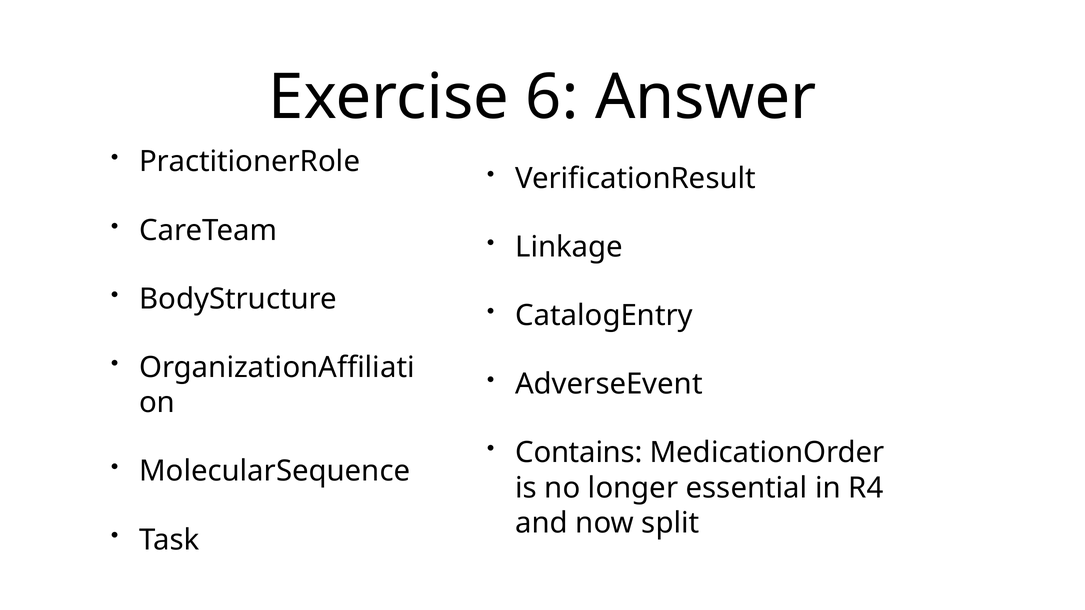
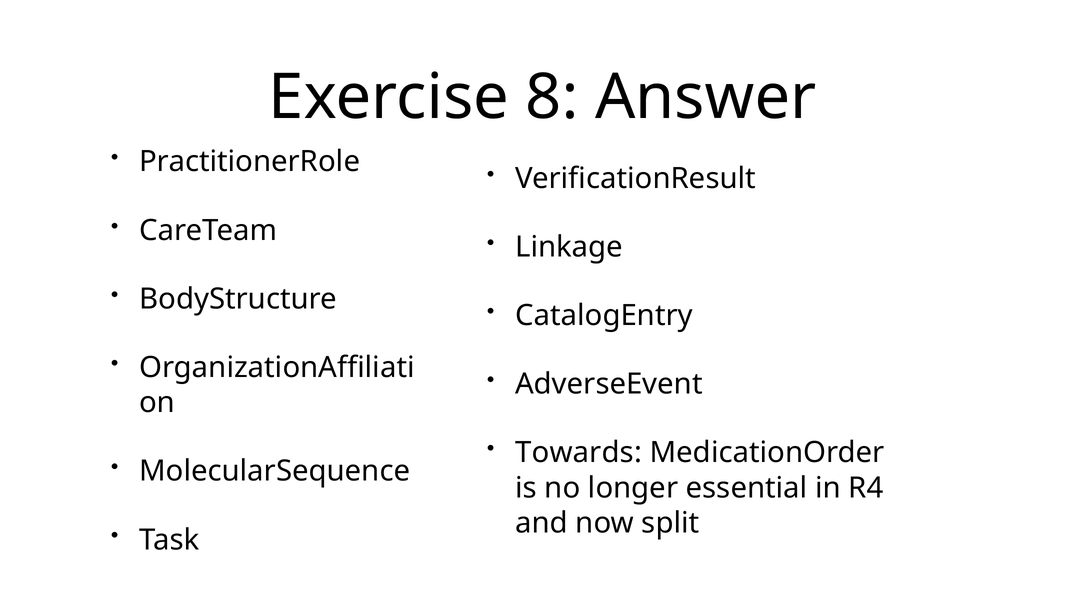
6: 6 -> 8
Contains: Contains -> Towards
